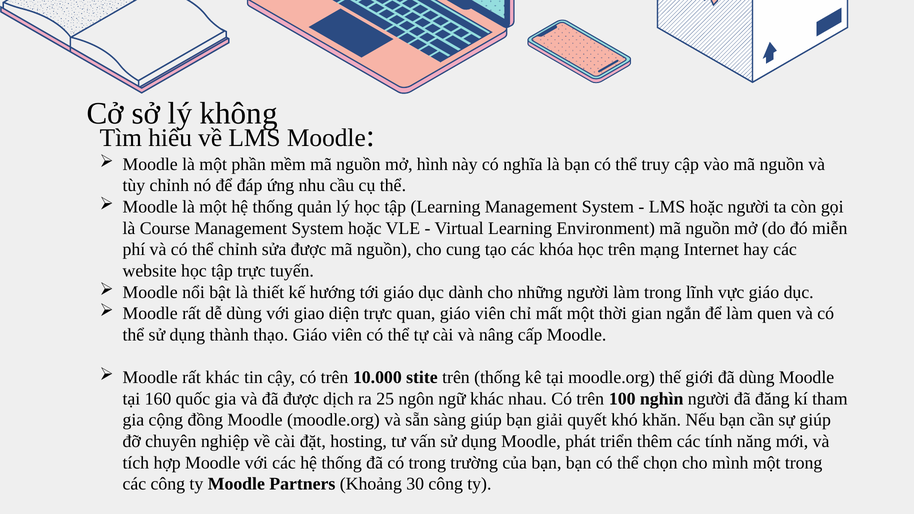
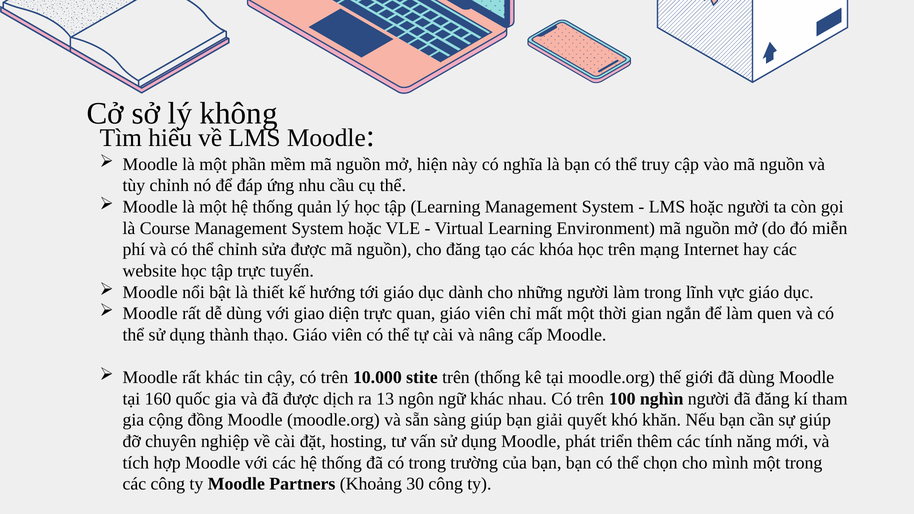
hình: hình -> hiện
cho cung: cung -> đăng
25: 25 -> 13
